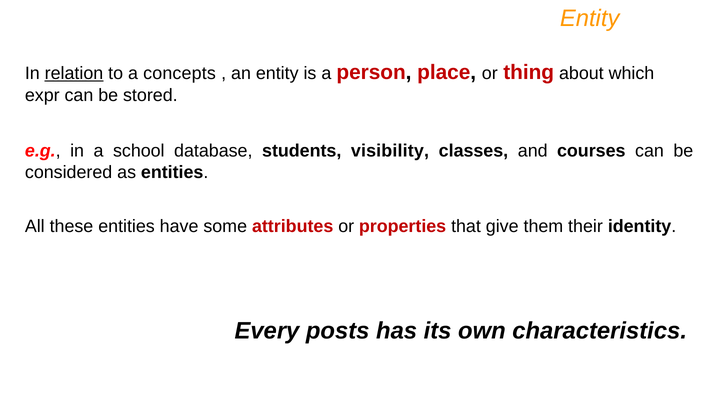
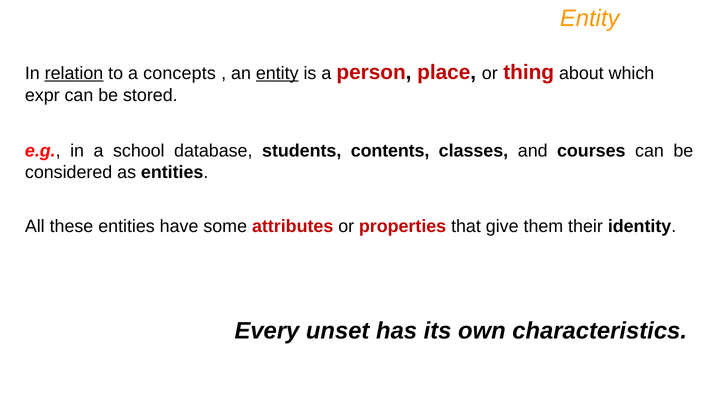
entity at (277, 73) underline: none -> present
visibility: visibility -> contents
posts: posts -> unset
